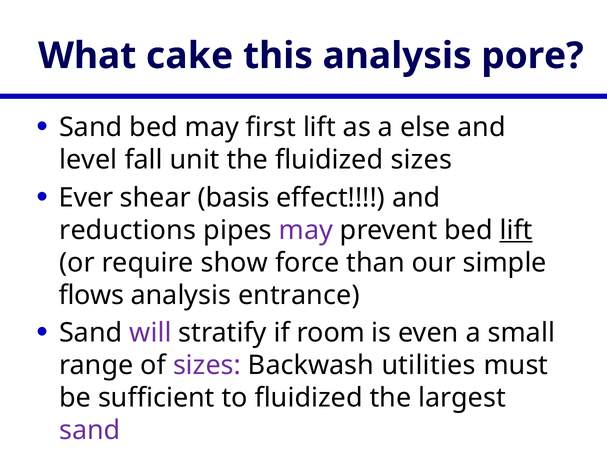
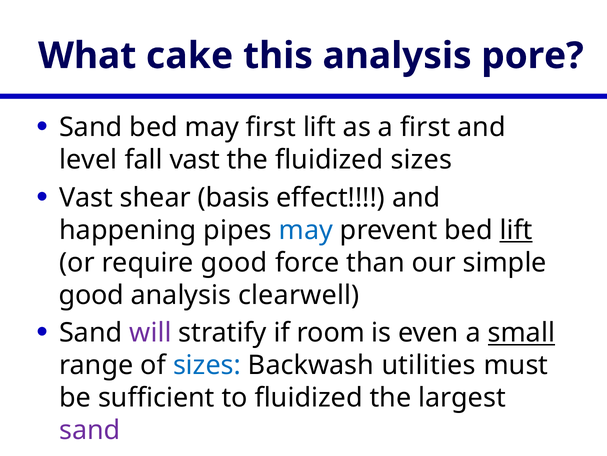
a else: else -> first
fall unit: unit -> vast
Ever at (86, 198): Ever -> Vast
reductions: reductions -> happening
may at (306, 230) colour: purple -> blue
require show: show -> good
flows at (92, 295): flows -> good
entrance: entrance -> clearwell
small underline: none -> present
sizes at (207, 365) colour: purple -> blue
